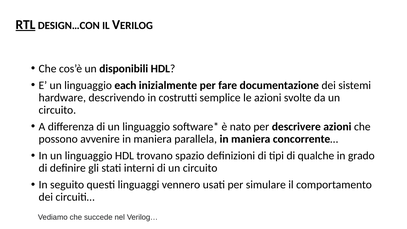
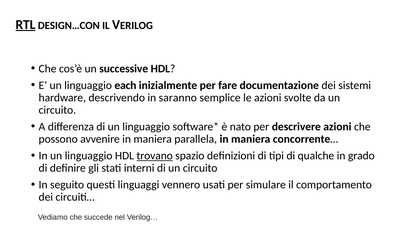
disponibili: disponibili -> successive
costrutti: costrutti -> saranno
trovano underline: none -> present
